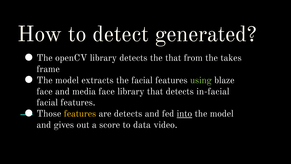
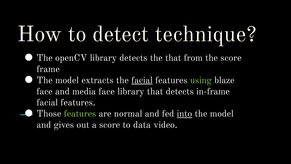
generated: generated -> technique
the takes: takes -> score
facial at (142, 80) underline: none -> present
in-facial: in-facial -> in-frame
features at (80, 113) colour: yellow -> light green
are detects: detects -> normal
